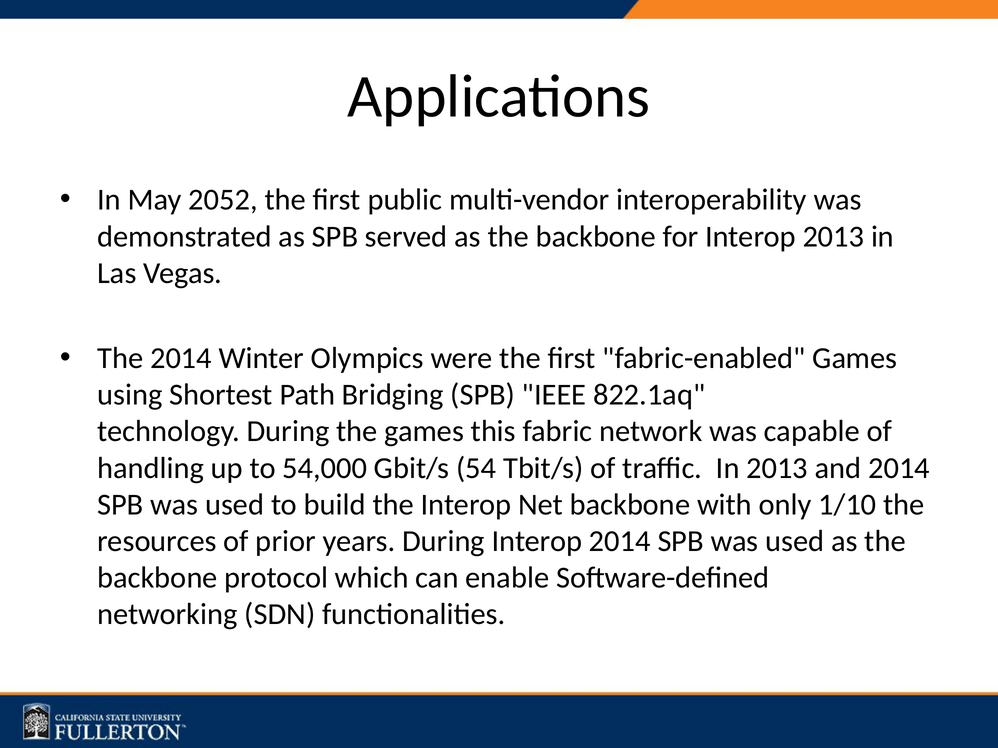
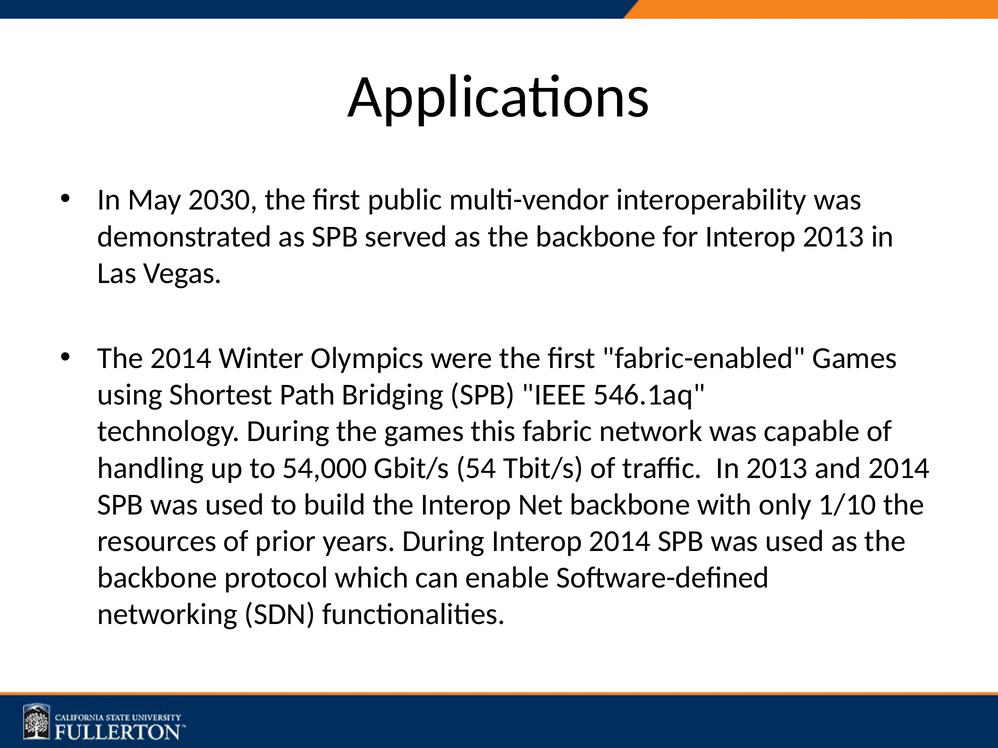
2052: 2052 -> 2030
822.1aq: 822.1aq -> 546.1aq
